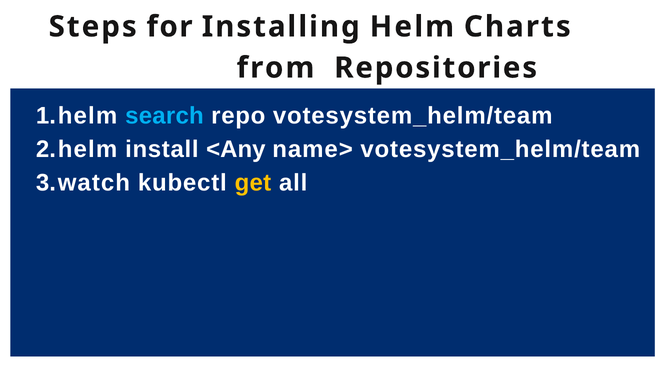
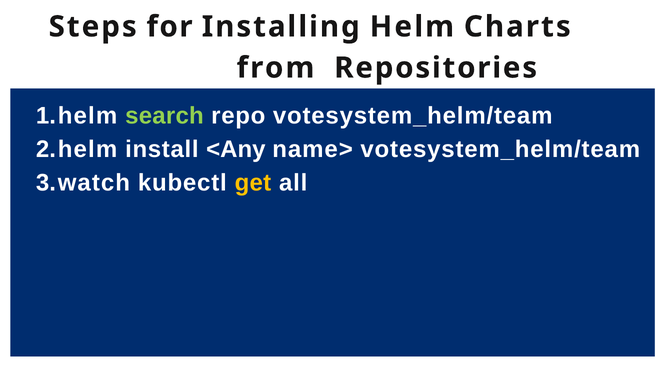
search colour: light blue -> light green
